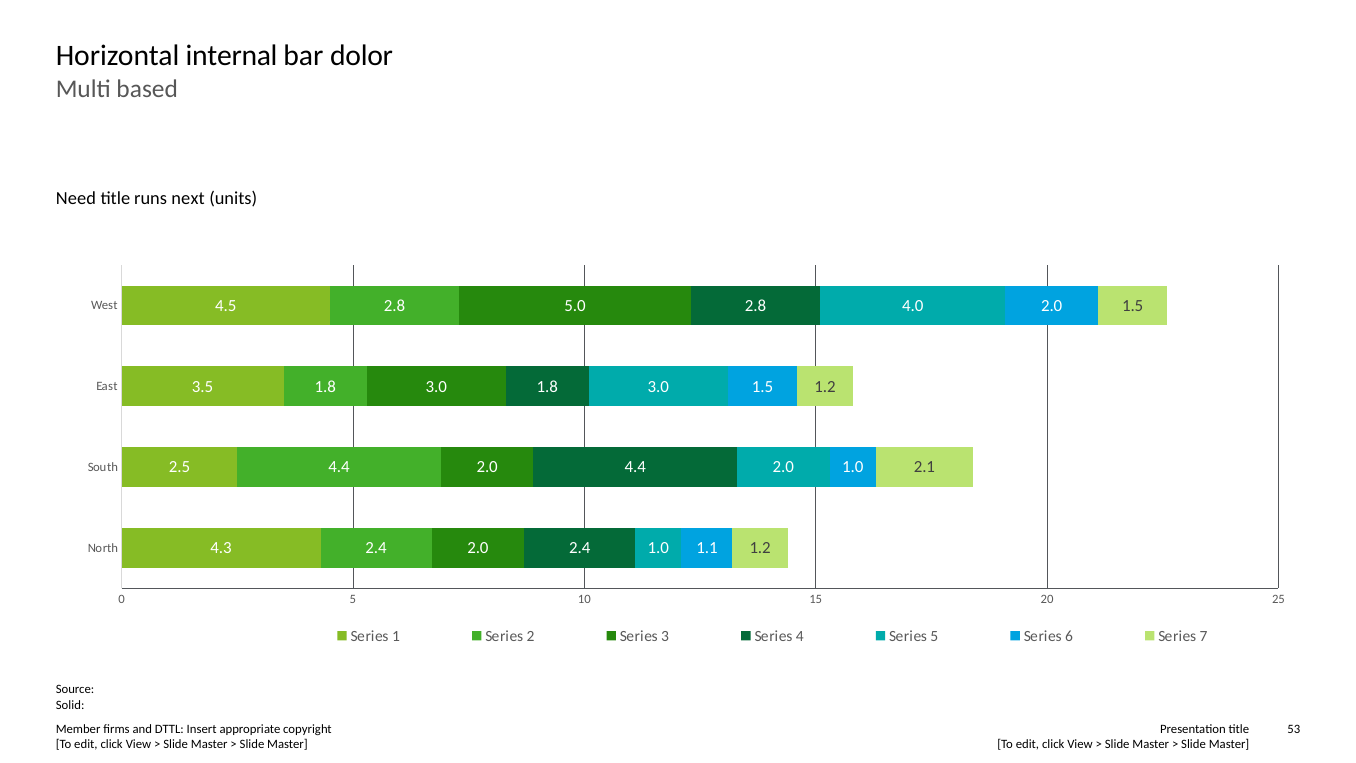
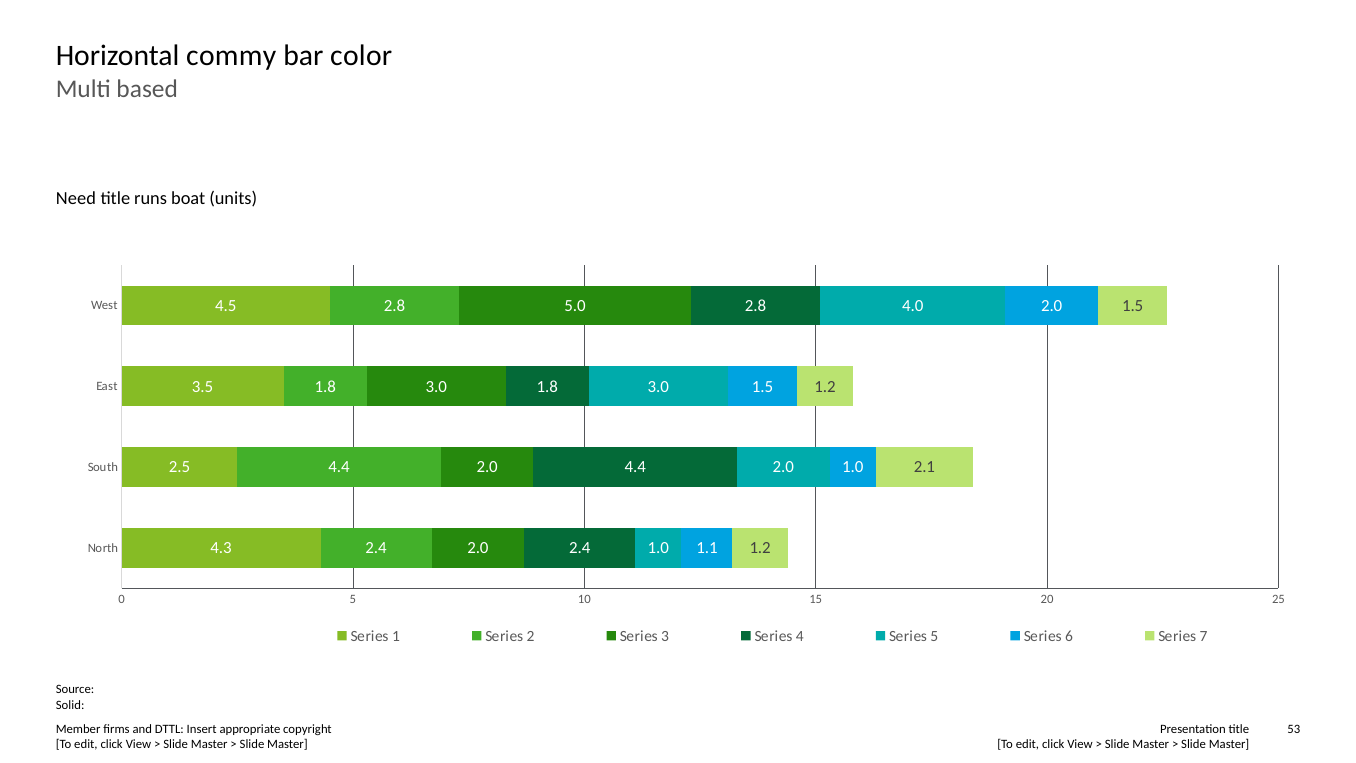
internal: internal -> commy
dolor: dolor -> color
next: next -> boat
